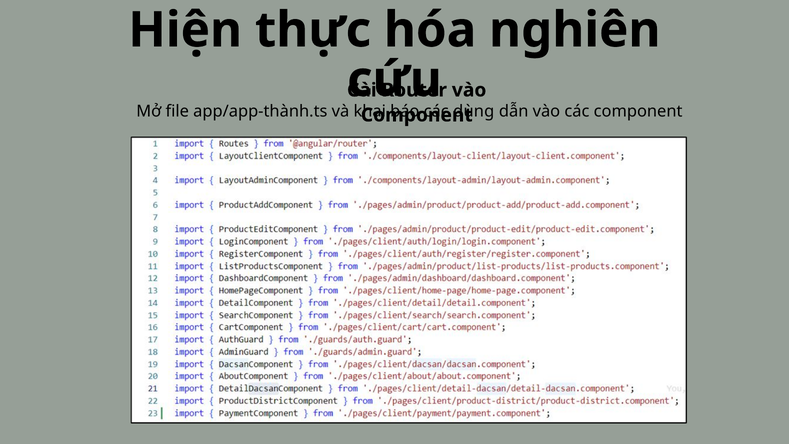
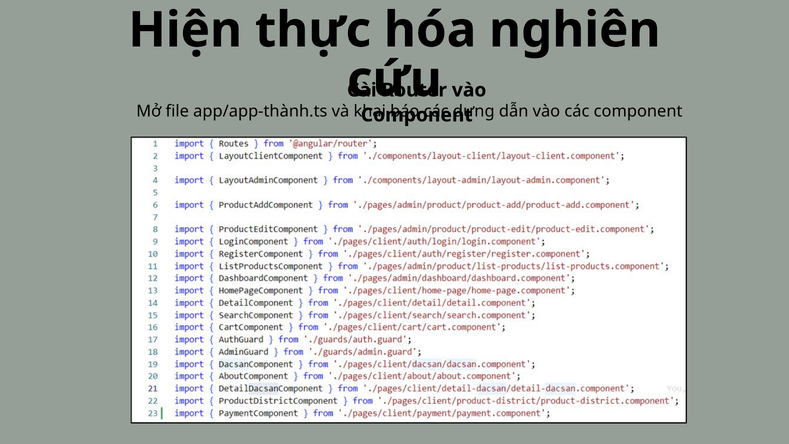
dùng: dùng -> dựng
